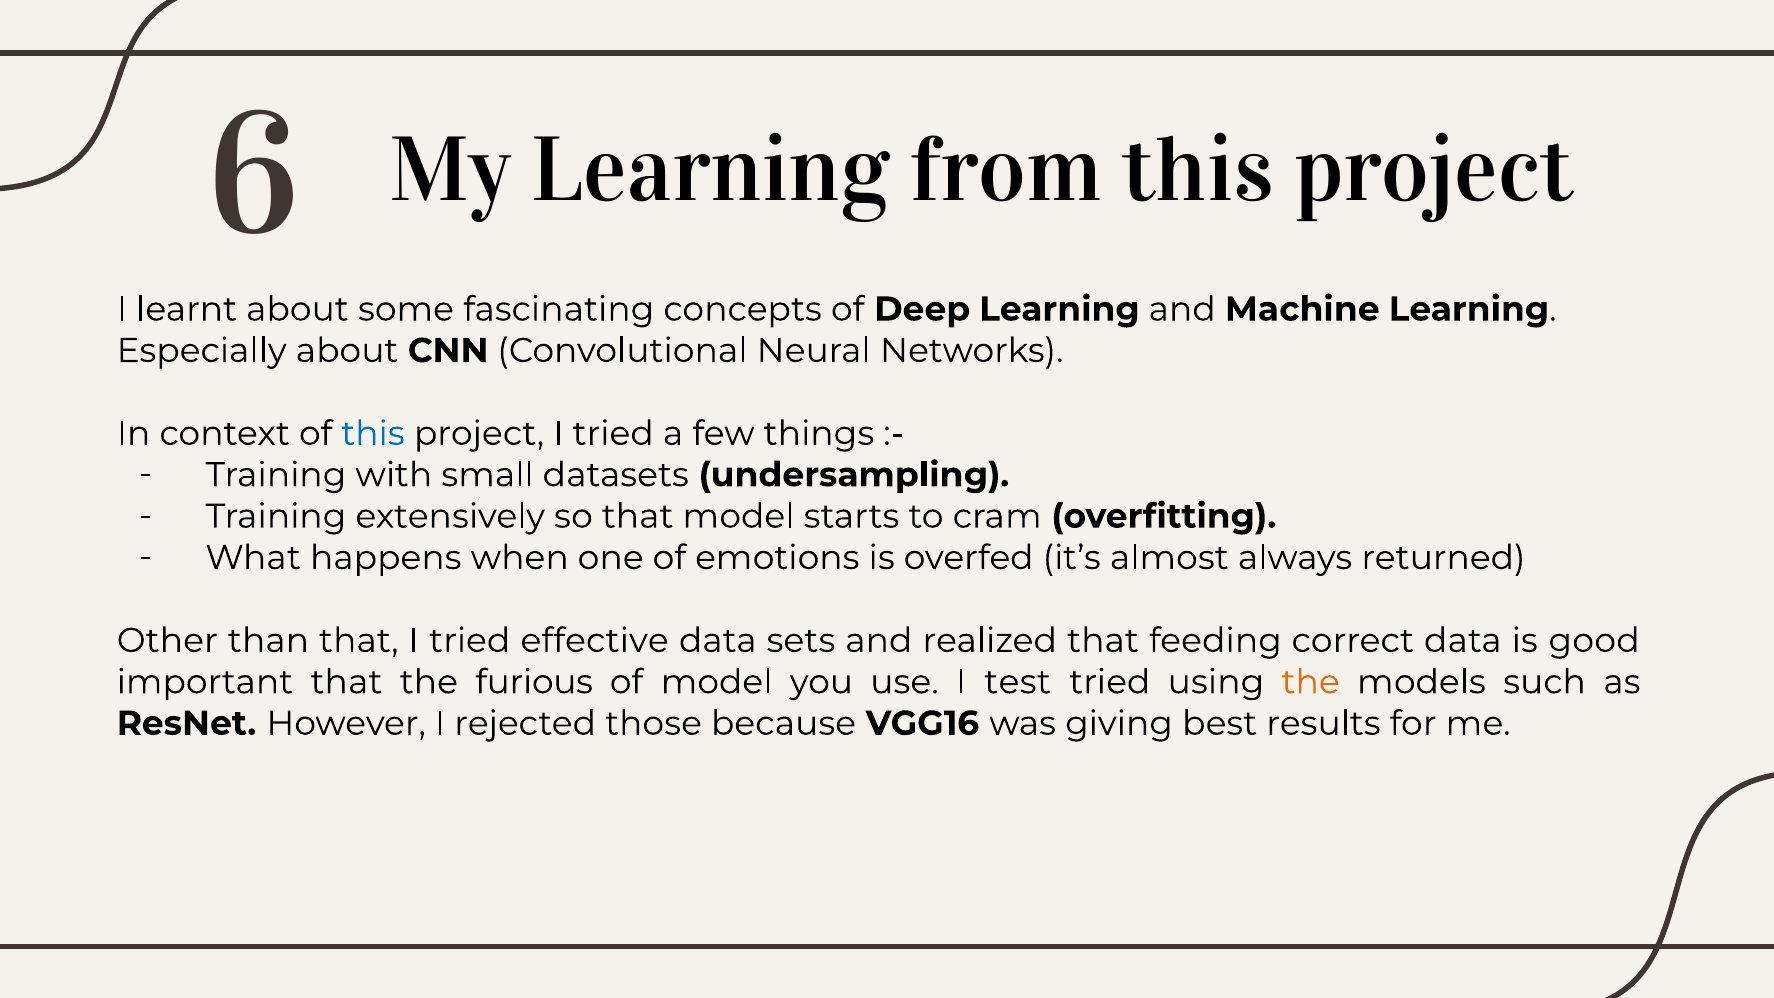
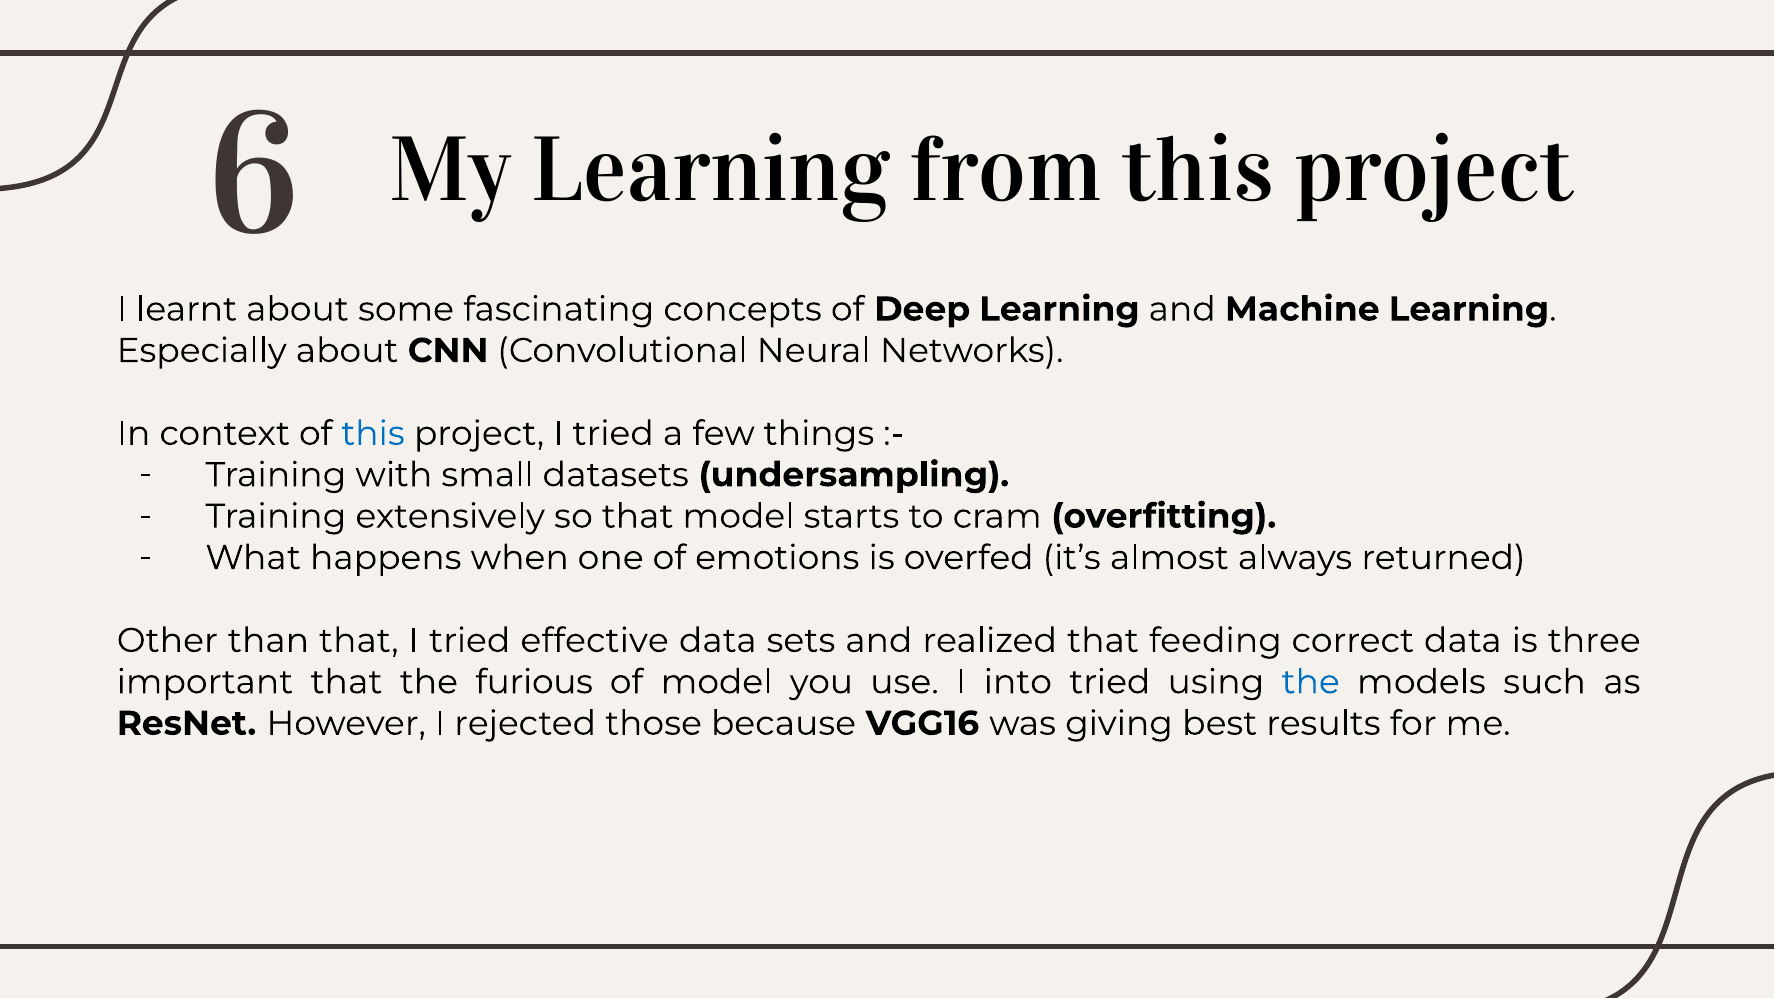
good: good -> three
test: test -> into
the at (1311, 682) colour: orange -> blue
